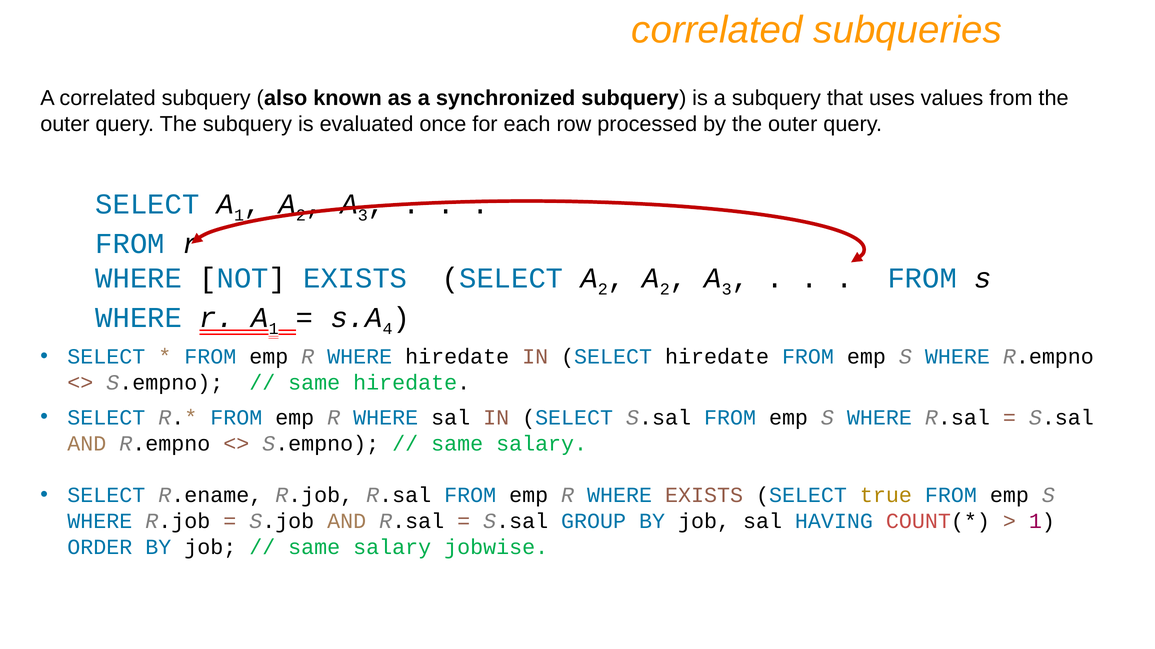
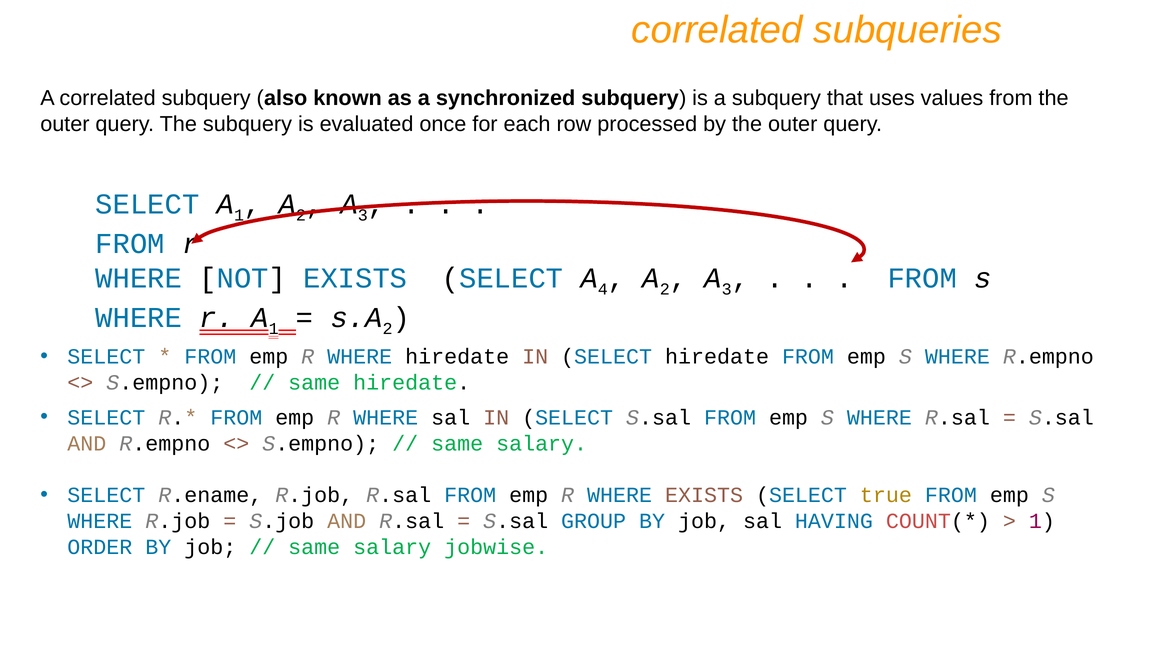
SELECT A 2: 2 -> 4
4 at (388, 329): 4 -> 2
